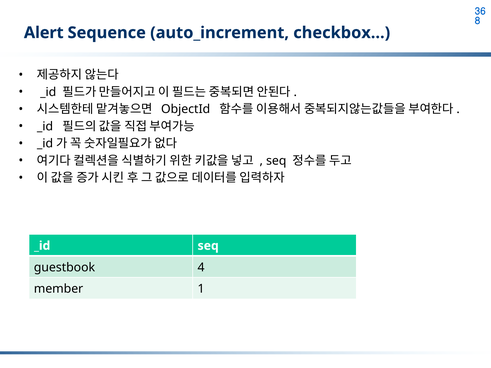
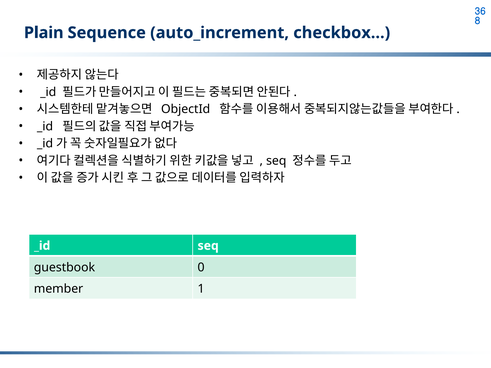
Alert: Alert -> Plain
4: 4 -> 0
